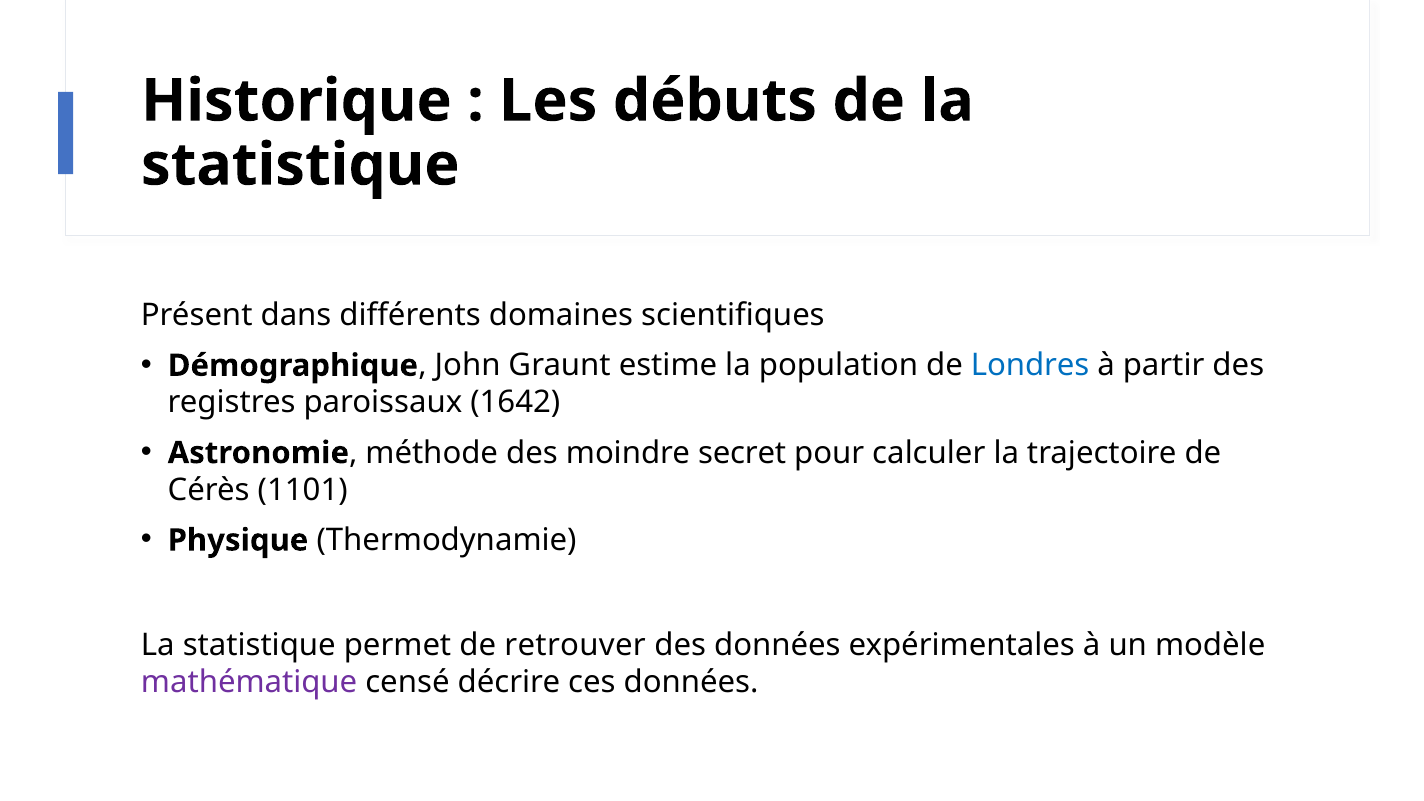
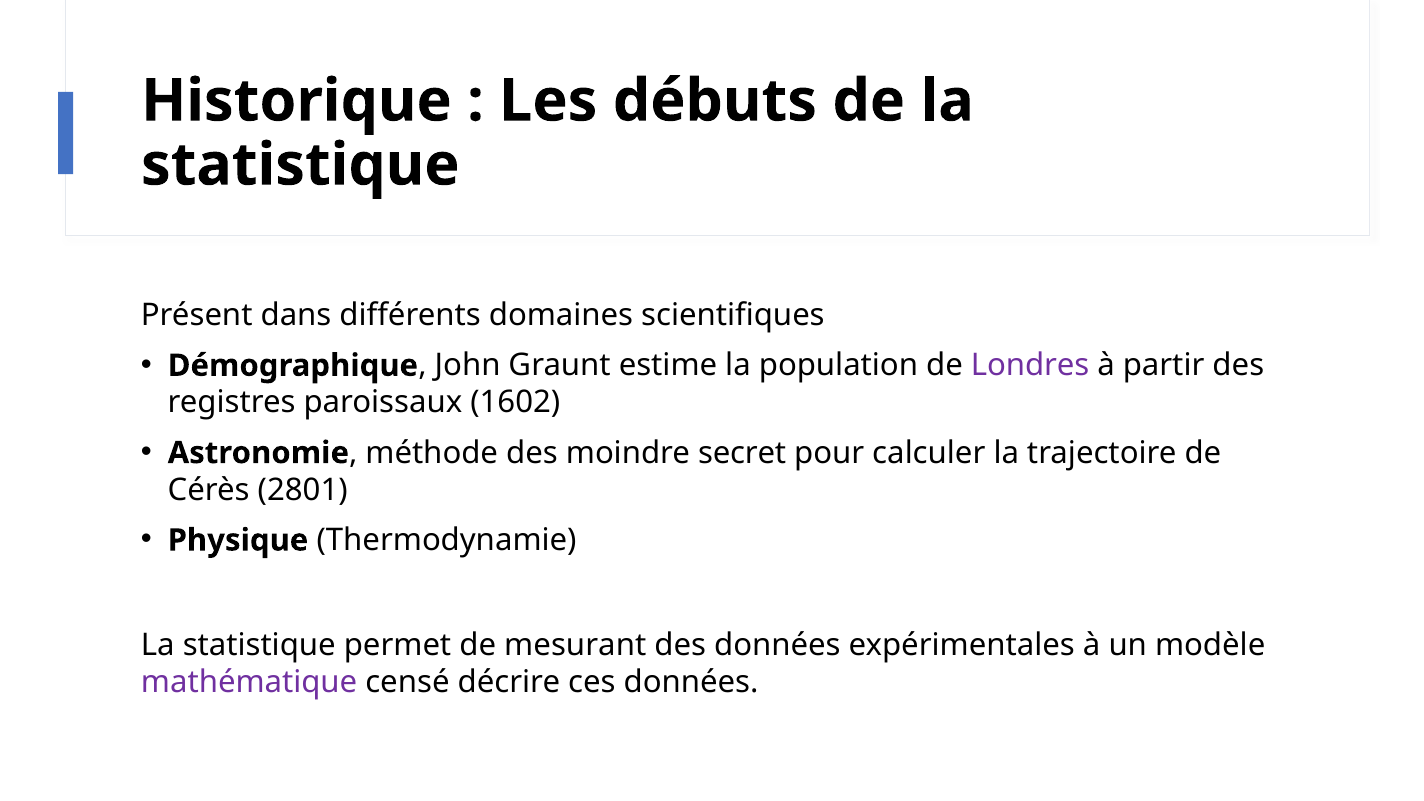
Londres colour: blue -> purple
1642: 1642 -> 1602
1101: 1101 -> 2801
retrouver: retrouver -> mesurant
